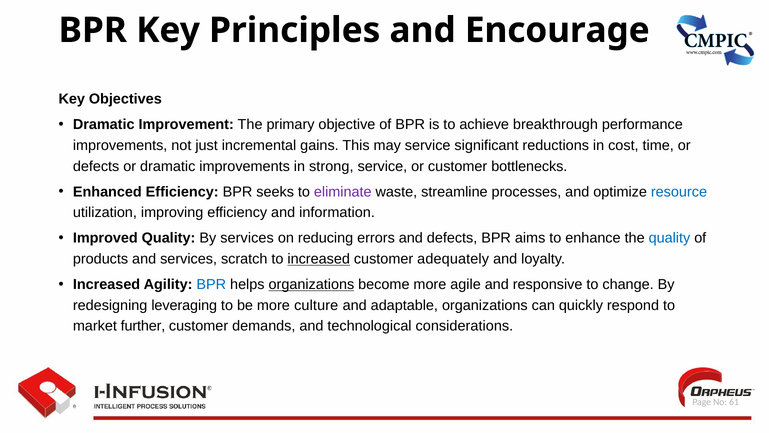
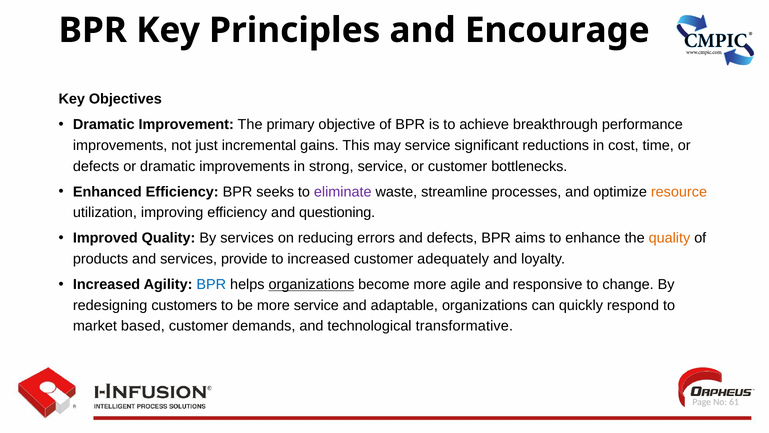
resource colour: blue -> orange
information: information -> questioning
quality at (669, 238) colour: blue -> orange
scratch: scratch -> provide
increased at (319, 259) underline: present -> none
leveraging: leveraging -> customers
more culture: culture -> service
further: further -> based
considerations: considerations -> transformative
